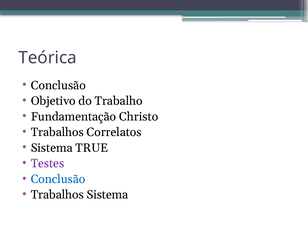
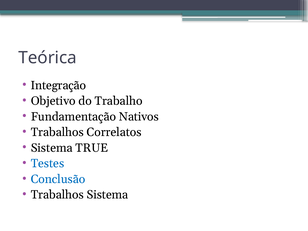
Conclusão at (58, 85): Conclusão -> Integração
Christo: Christo -> Nativos
Testes colour: purple -> blue
